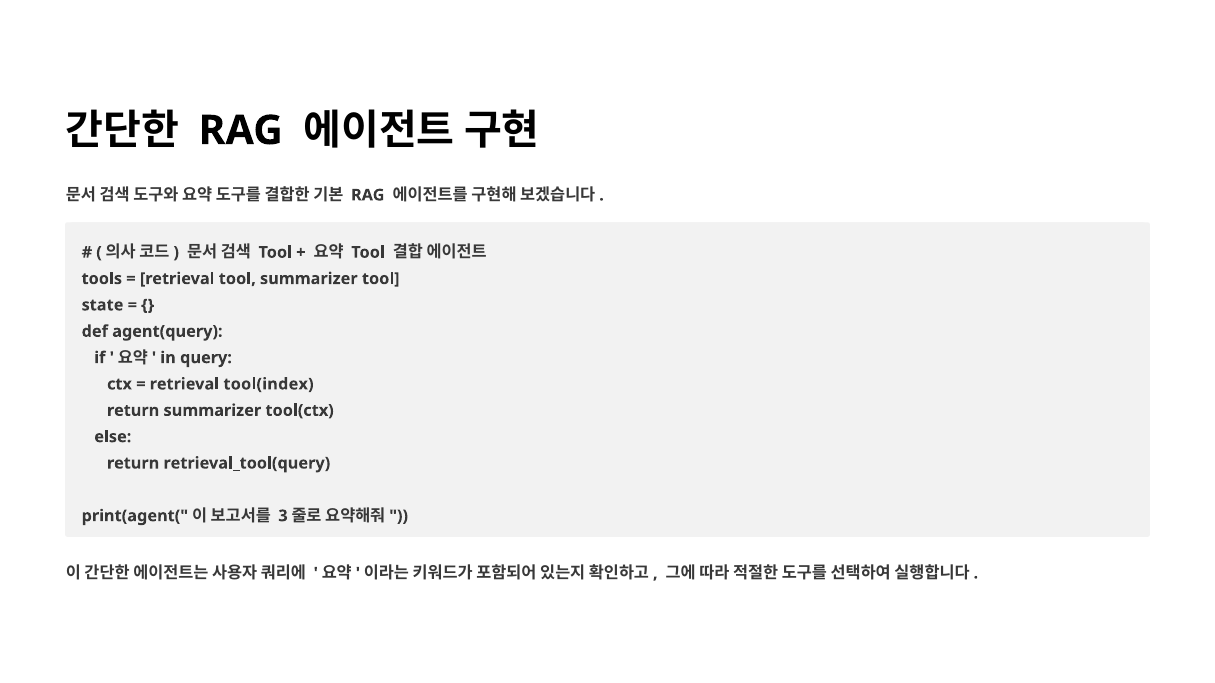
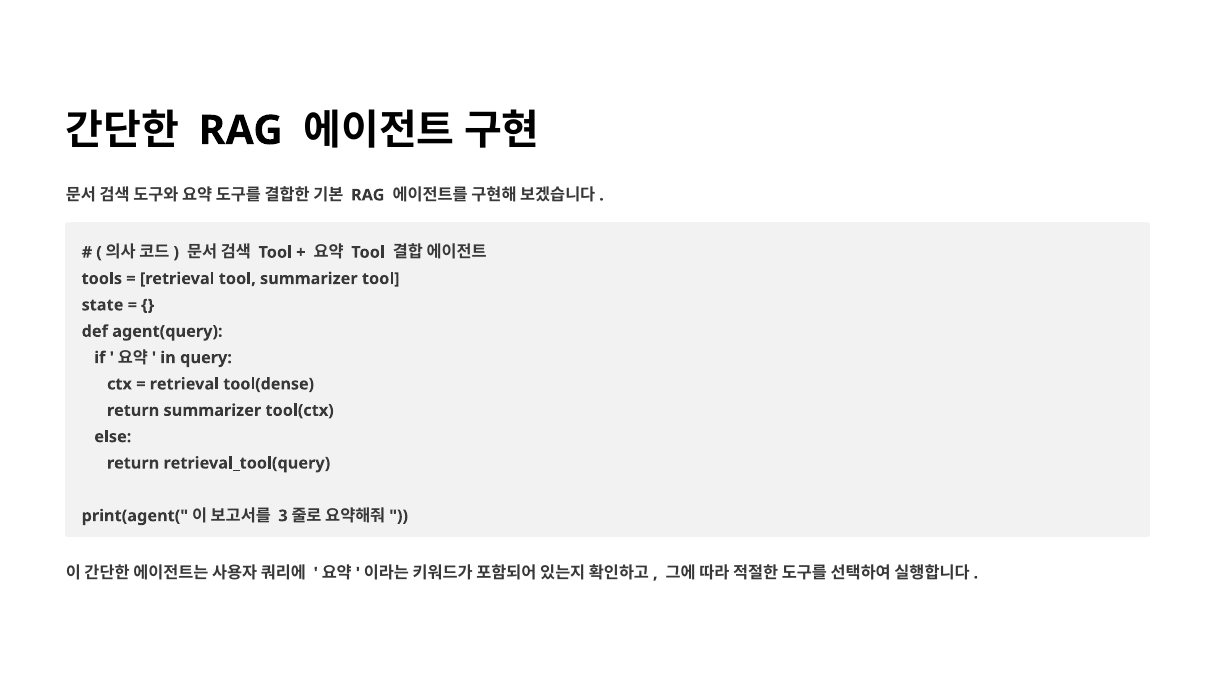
tool(index: tool(index -> tool(dense
